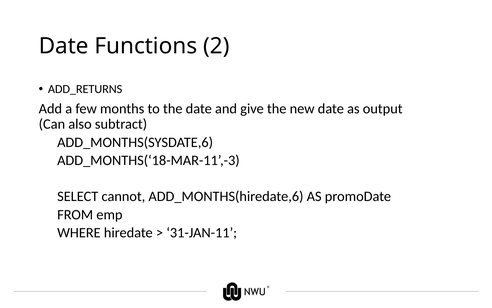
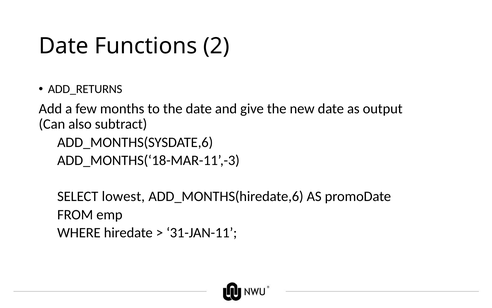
cannot: cannot -> lowest
